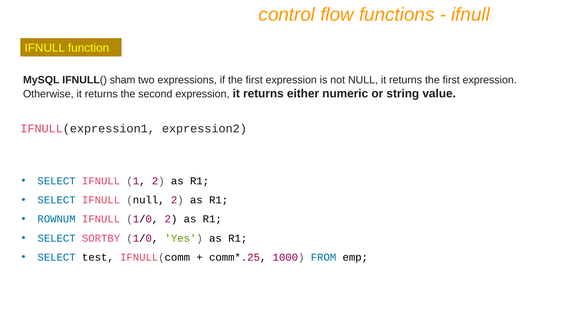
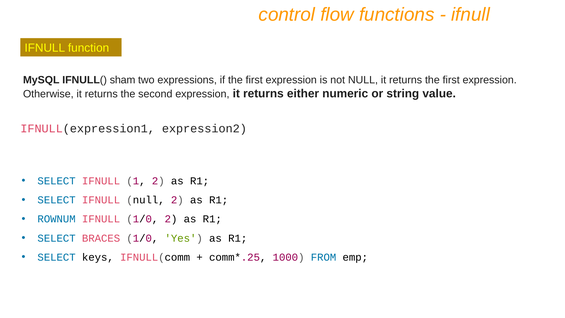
SORTBY: SORTBY -> BRACES
test: test -> keys
